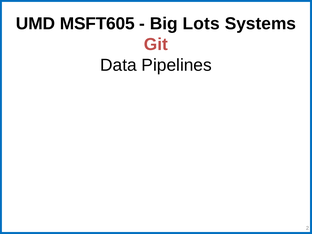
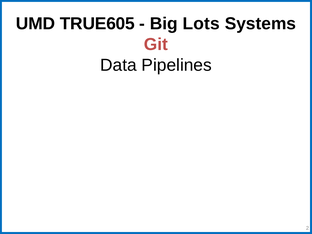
MSFT605: MSFT605 -> TRUE605
